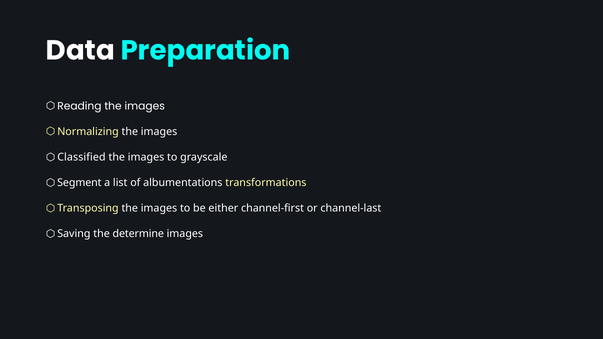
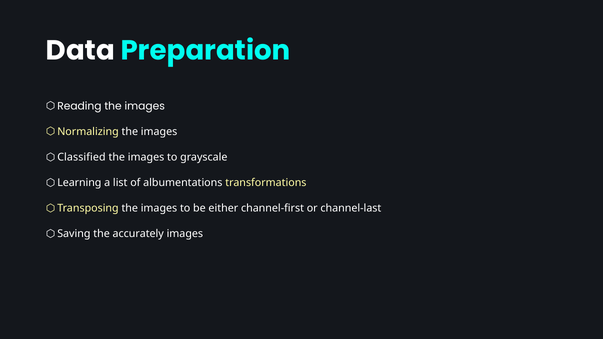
Segment: Segment -> Learning
determine: determine -> accurately
